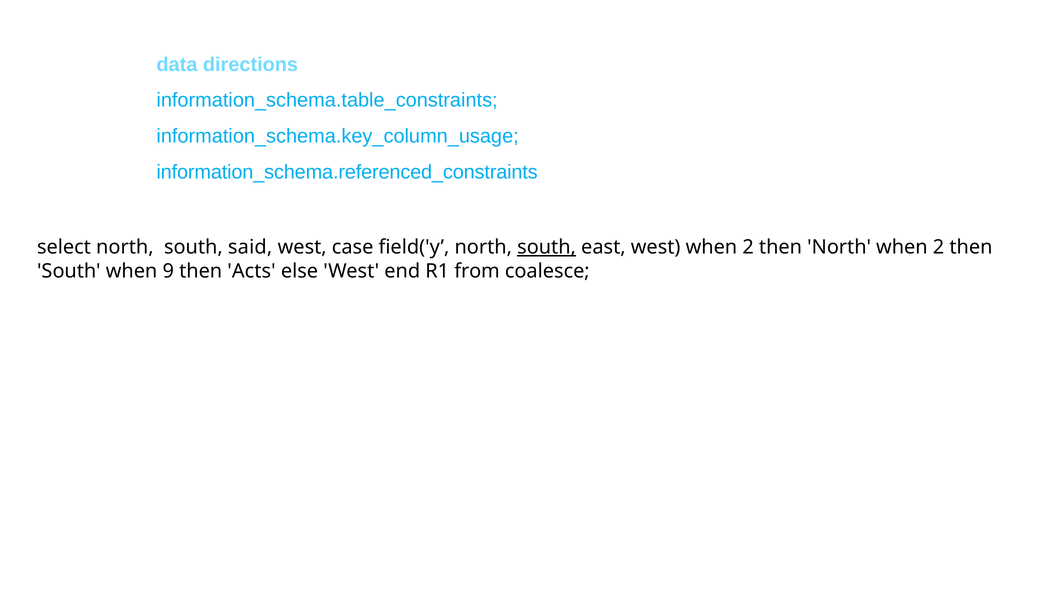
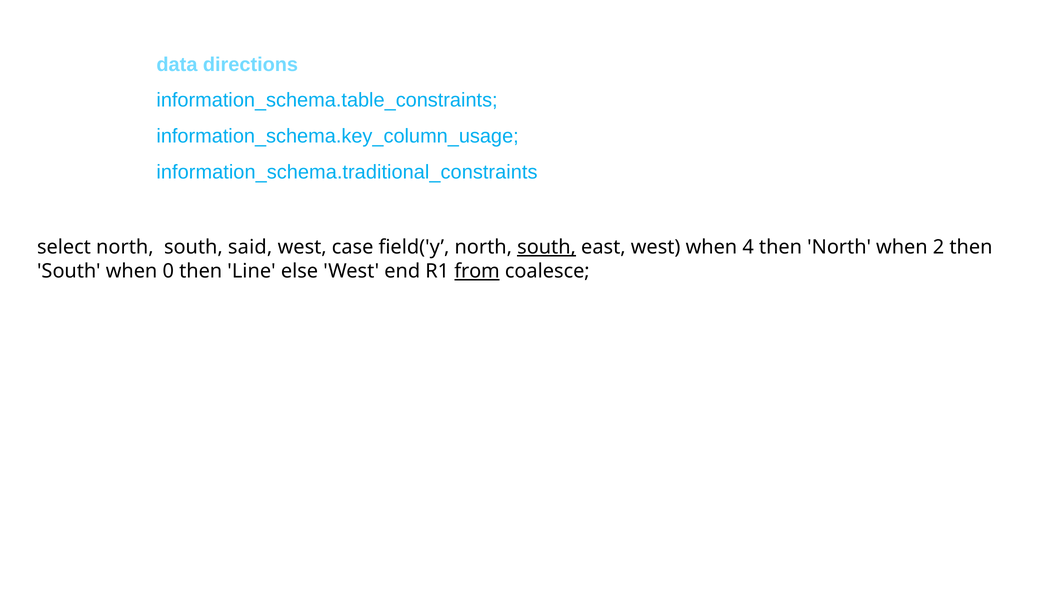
information_schema.referenced_constraints: information_schema.referenced_constraints -> information_schema.traditional_constraints
west when 2: 2 -> 4
9: 9 -> 0
Acts: Acts -> Line
from underline: none -> present
